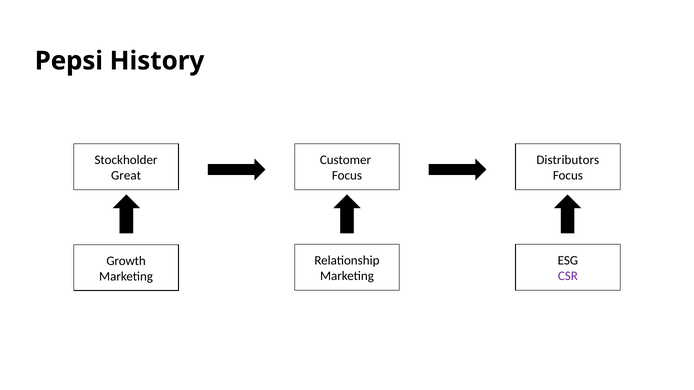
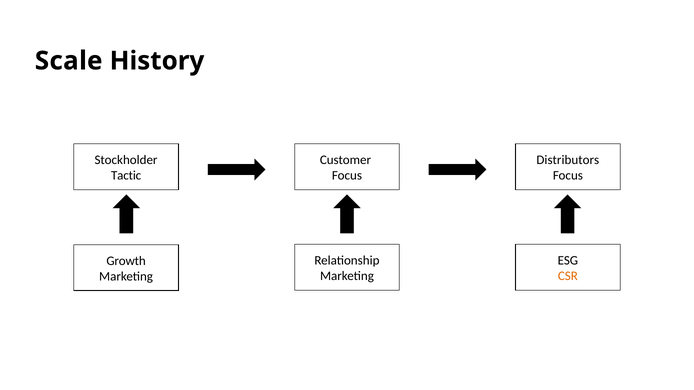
Pepsi: Pepsi -> Scale
Great: Great -> Tactic
CSR colour: purple -> orange
